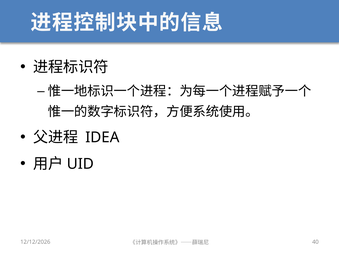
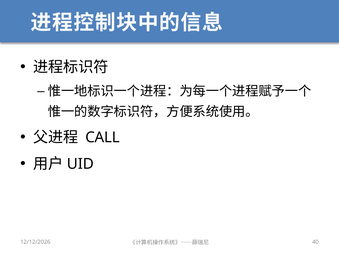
IDEA: IDEA -> CALL
